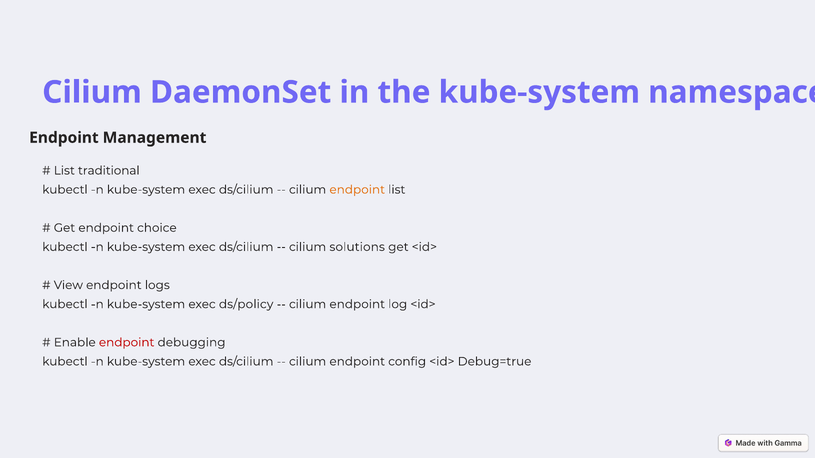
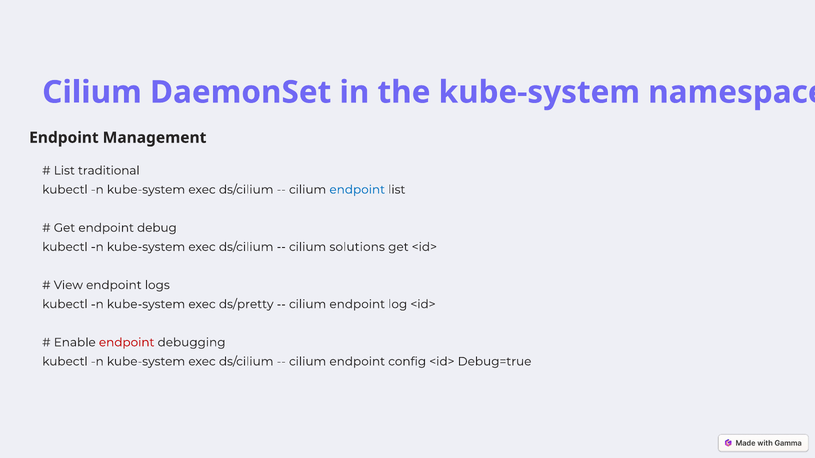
endpoint at (357, 190) colour: orange -> blue
choice: choice -> debug
ds/policy: ds/policy -> ds/pretty
